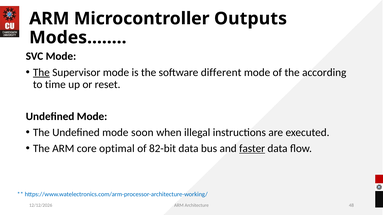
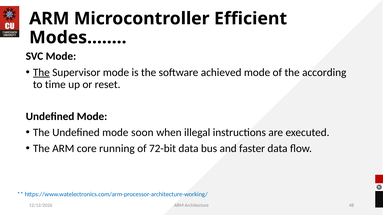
Outputs: Outputs -> Efficient
different: different -> achieved
optimal: optimal -> running
82-bit: 82-bit -> 72-bit
faster underline: present -> none
